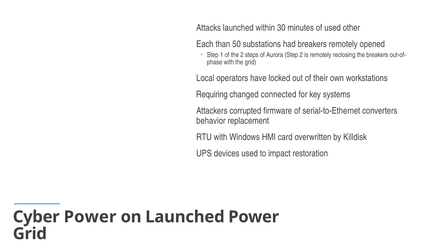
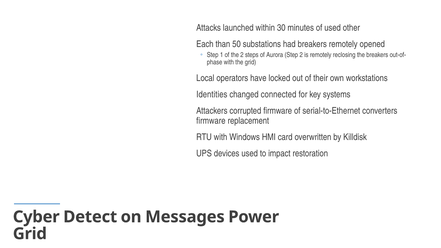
Requiring: Requiring -> Identities
behavior at (211, 121): behavior -> firmware
Cyber Power: Power -> Detect
on Launched: Launched -> Messages
